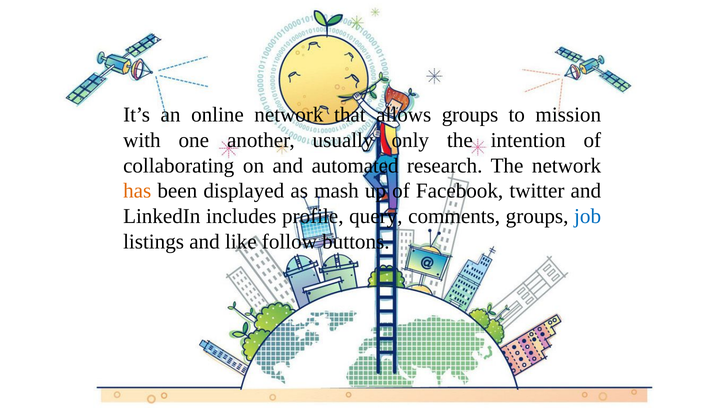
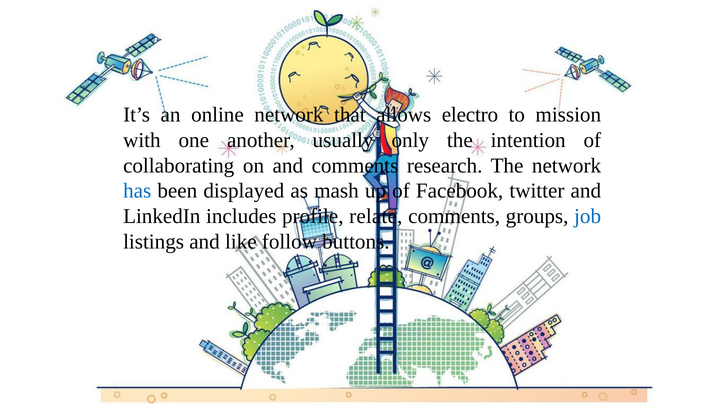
allows groups: groups -> electro
and automated: automated -> comments
has colour: orange -> blue
query: query -> relate
